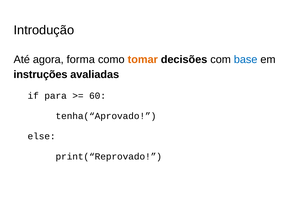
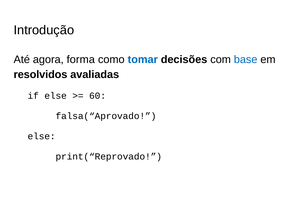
tomar colour: orange -> blue
instruções: instruções -> resolvidos
if para: para -> else
tenha(“Aprovado: tenha(“Aprovado -> falsa(“Aprovado
